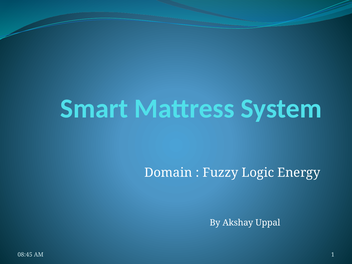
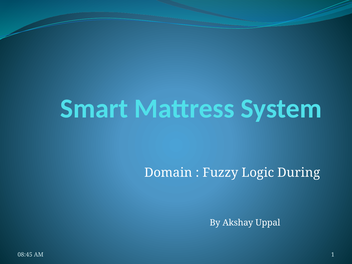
Energy: Energy -> During
